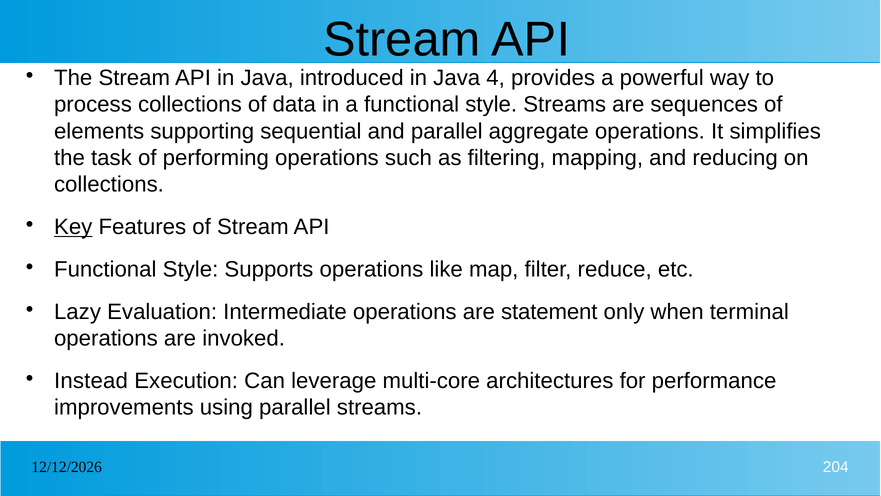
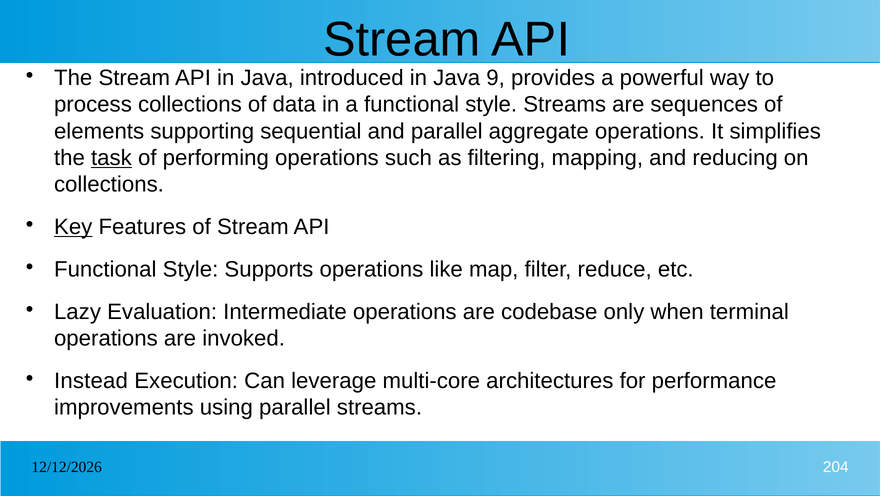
4: 4 -> 9
task underline: none -> present
statement: statement -> codebase
